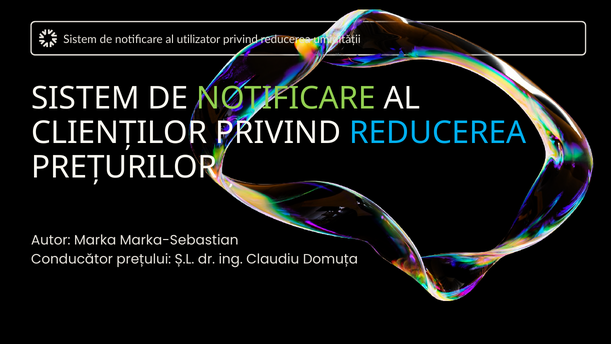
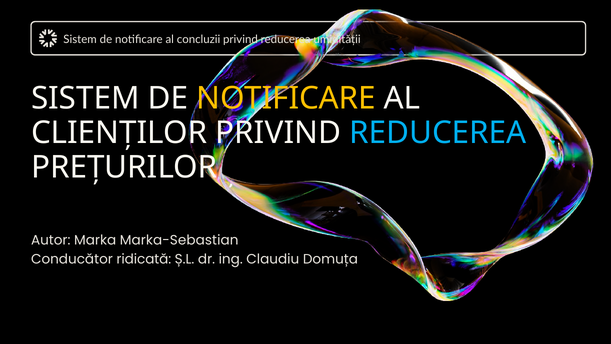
utilizator: utilizator -> concluzii
NOTIFICARE at (286, 98) colour: light green -> yellow
prețului: prețului -> ridicată
